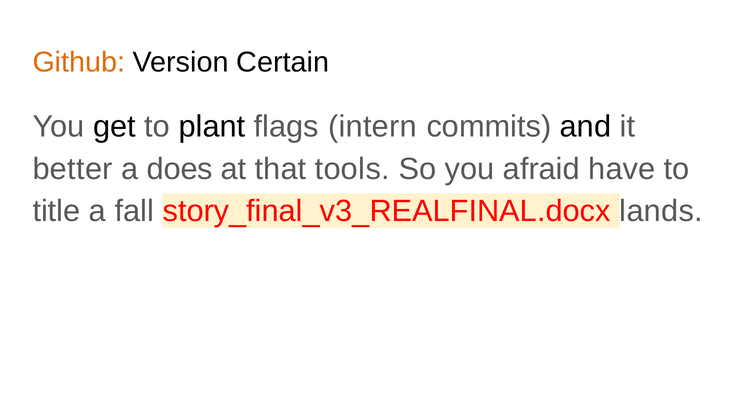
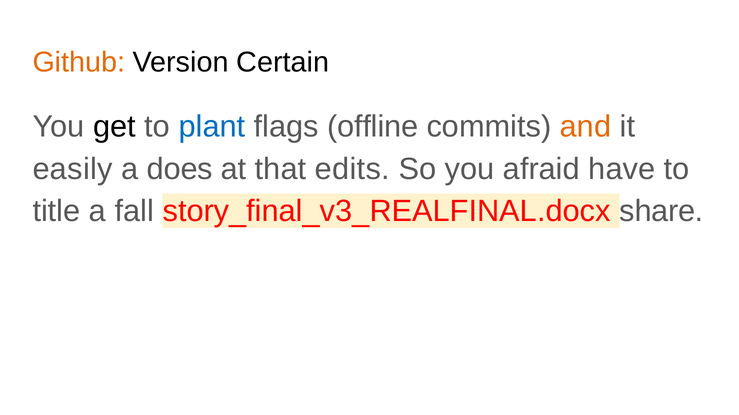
plant colour: black -> blue
intern: intern -> offline
and colour: black -> orange
better: better -> easily
tools: tools -> edits
lands: lands -> share
